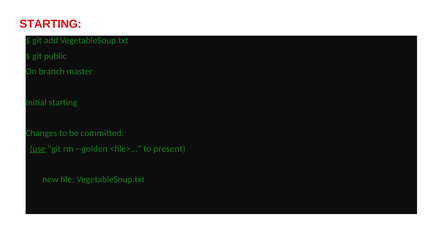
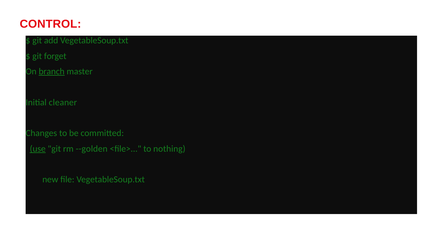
STARTING at (51, 24): STARTING -> CONTROL
public: public -> forget
branch underline: none -> present
Initial starting: starting -> cleaner
present: present -> nothing
